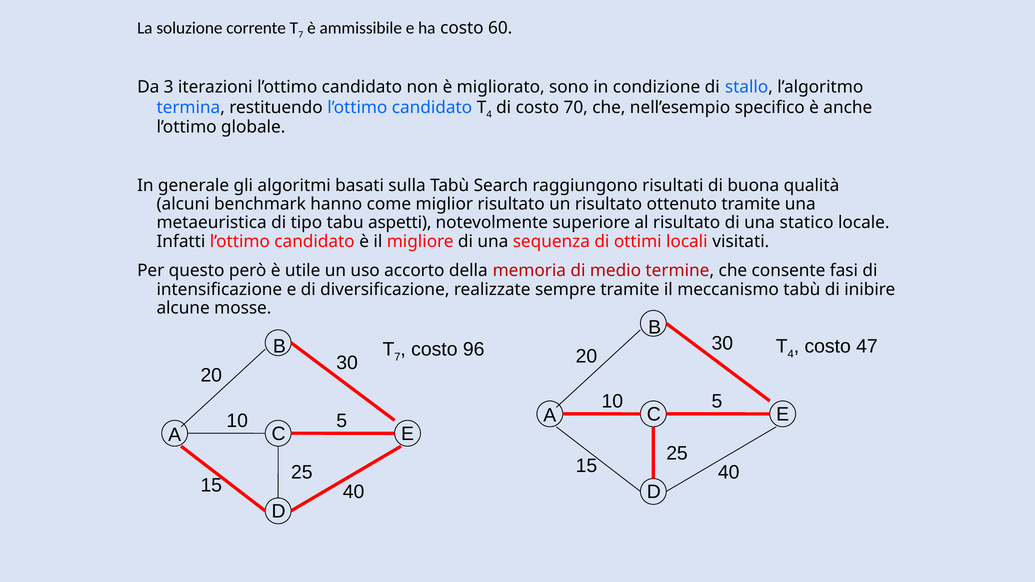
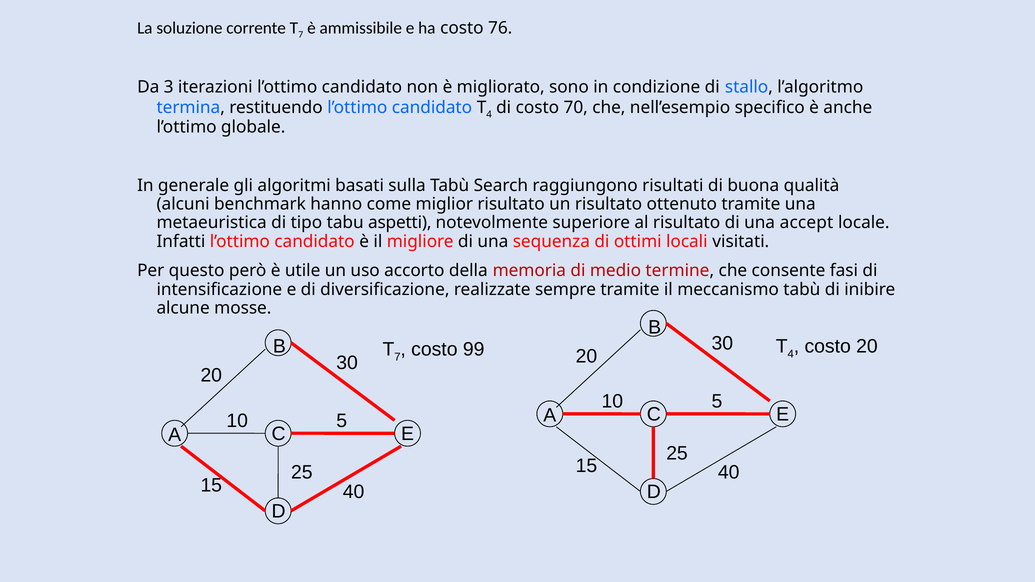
60: 60 -> 76
statico: statico -> accept
costo 47: 47 -> 20
96: 96 -> 99
